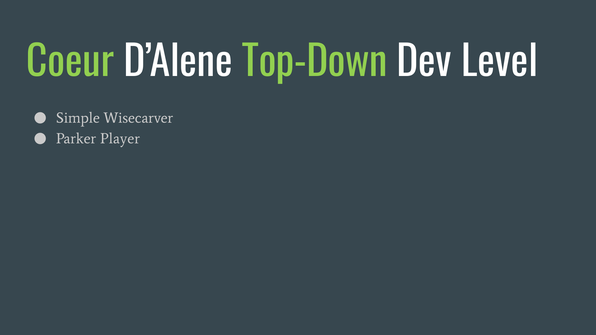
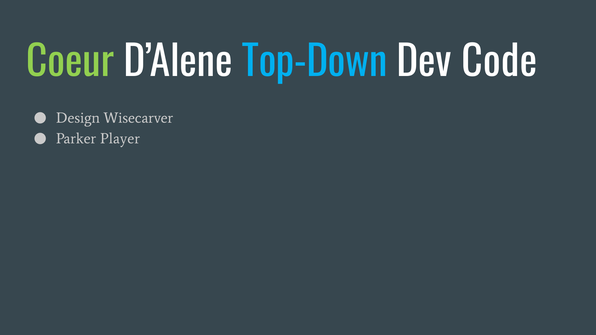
Top-Down colour: light green -> light blue
Level: Level -> Code
Simple: Simple -> Design
